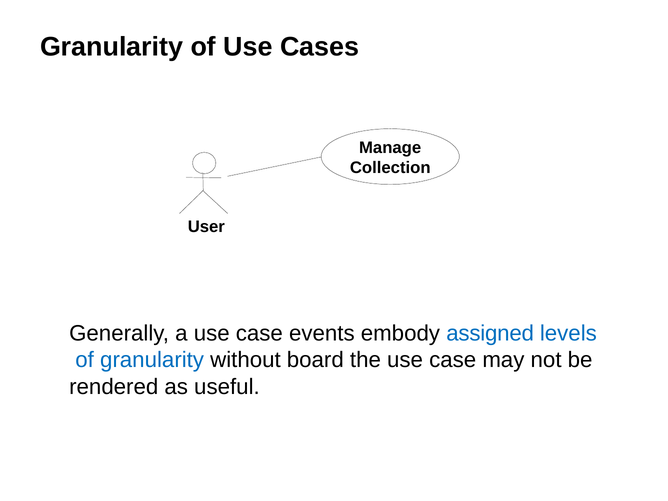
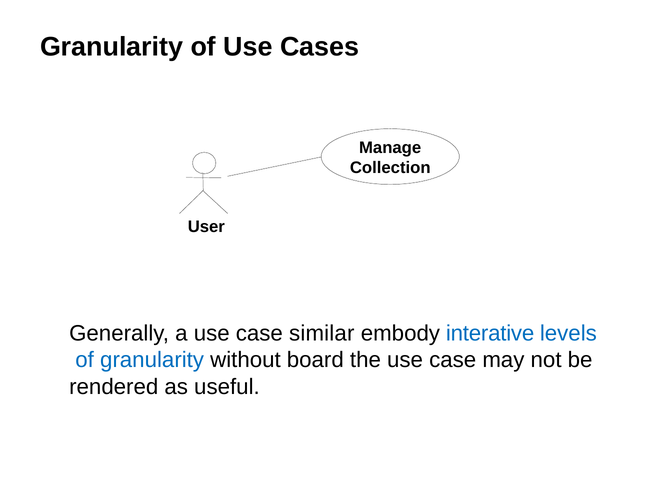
events: events -> similar
assigned: assigned -> interative
